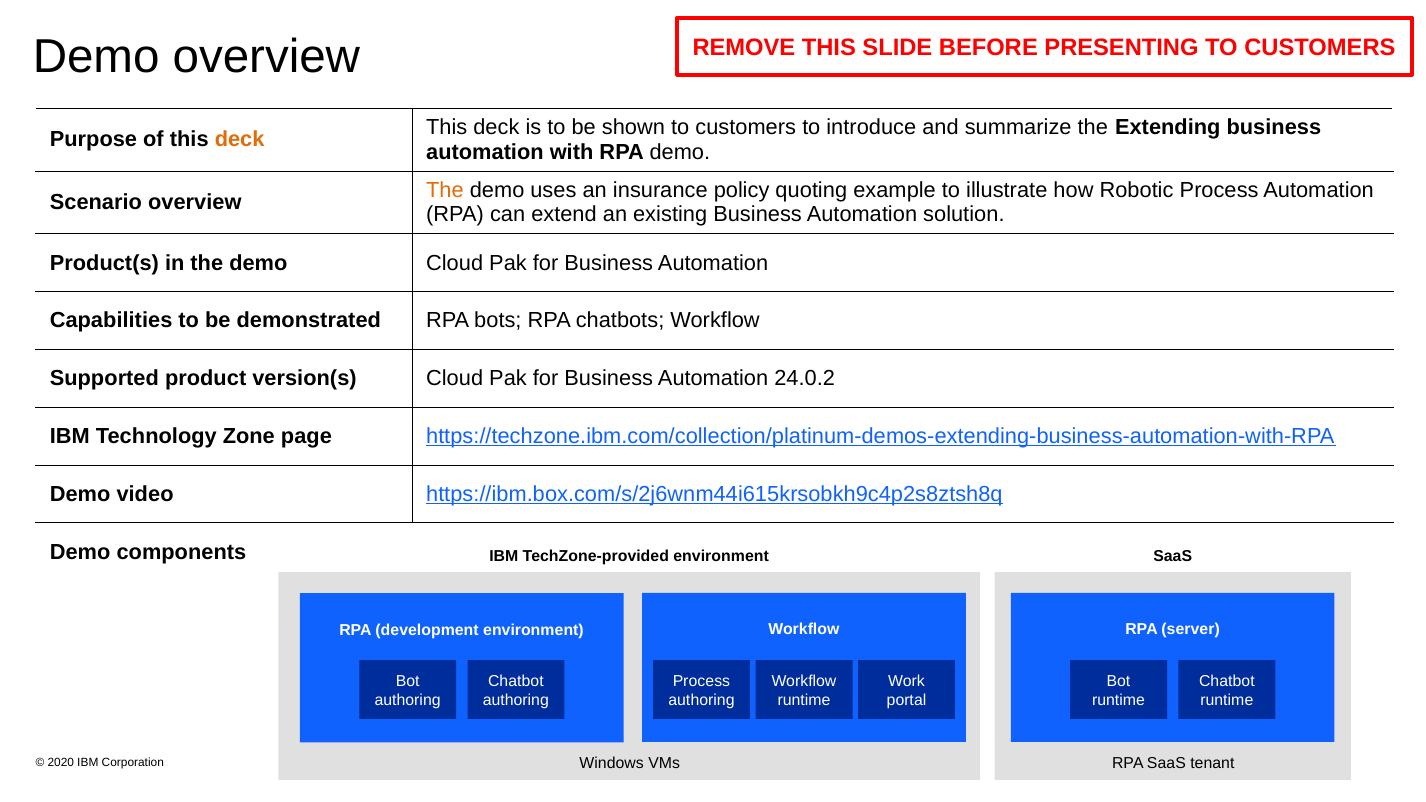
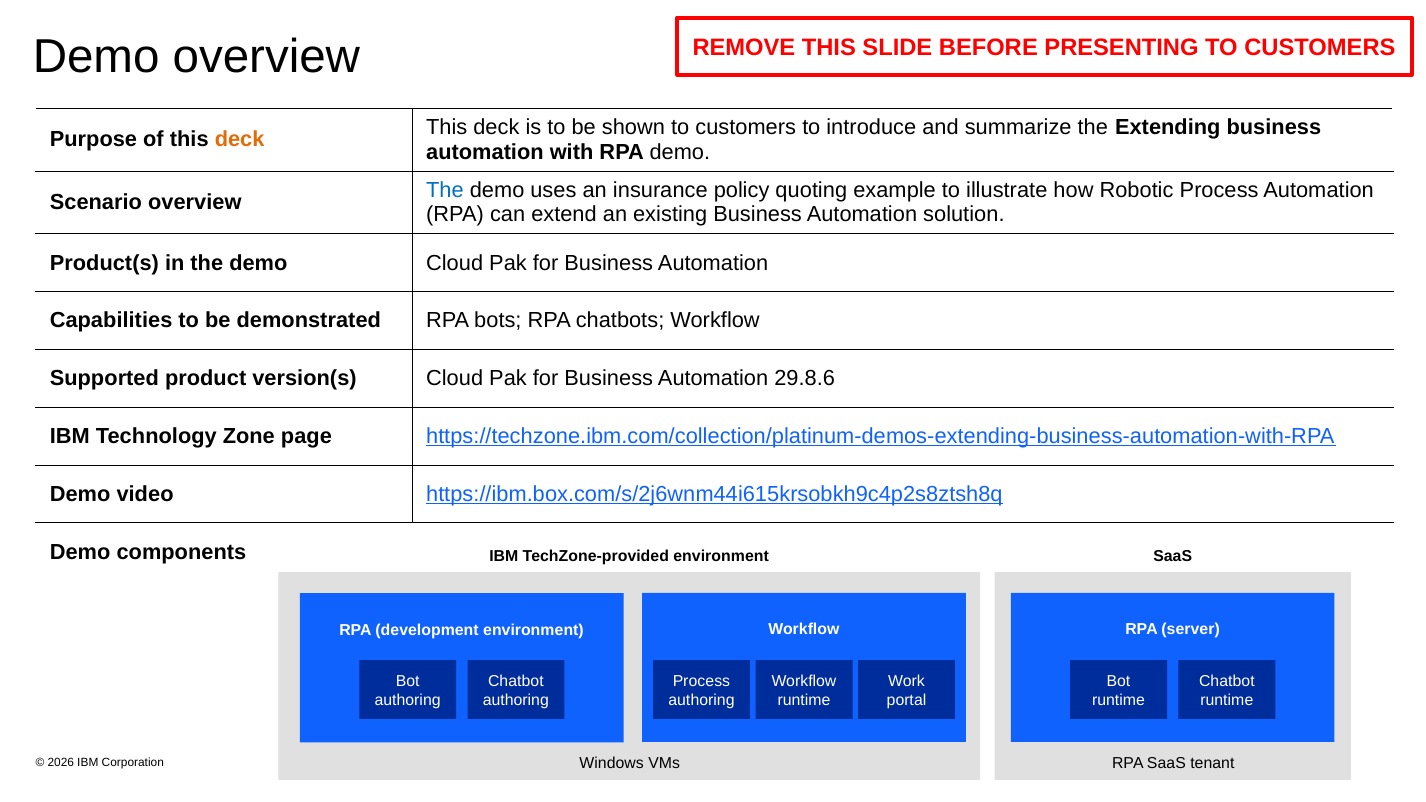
The at (445, 190) colour: orange -> blue
24.0.2: 24.0.2 -> 29.8.6
2020: 2020 -> 2026
